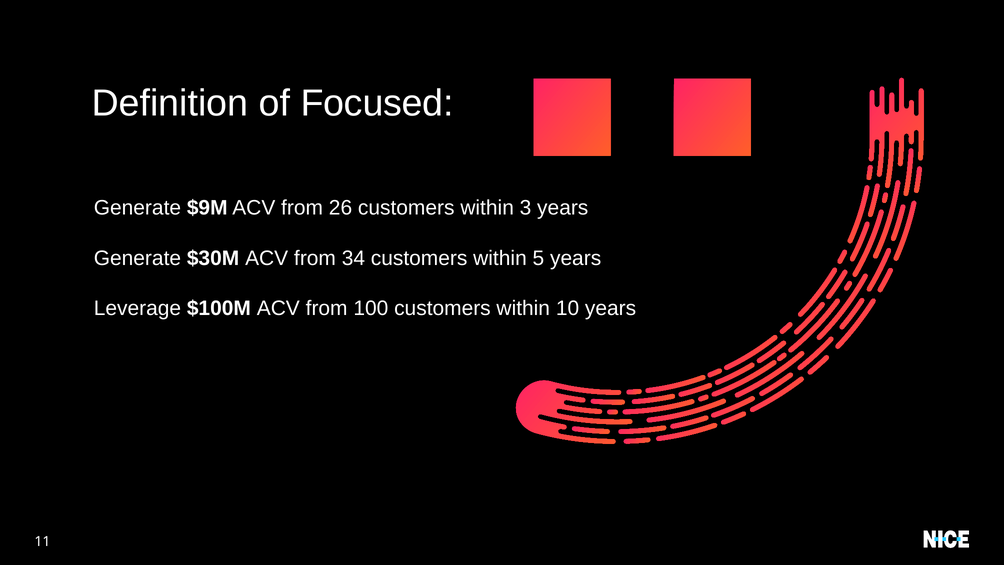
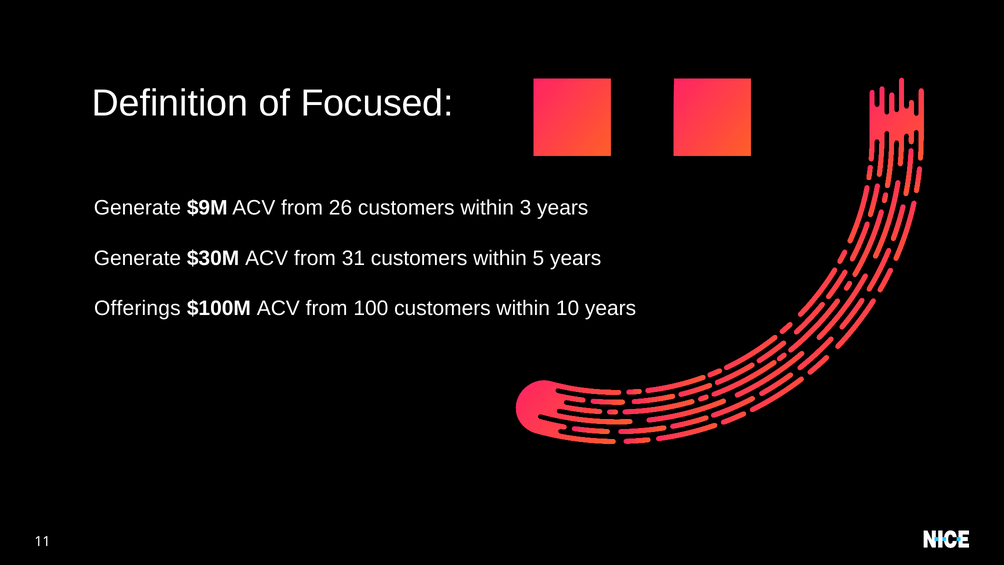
34: 34 -> 31
Leverage: Leverage -> Offerings
